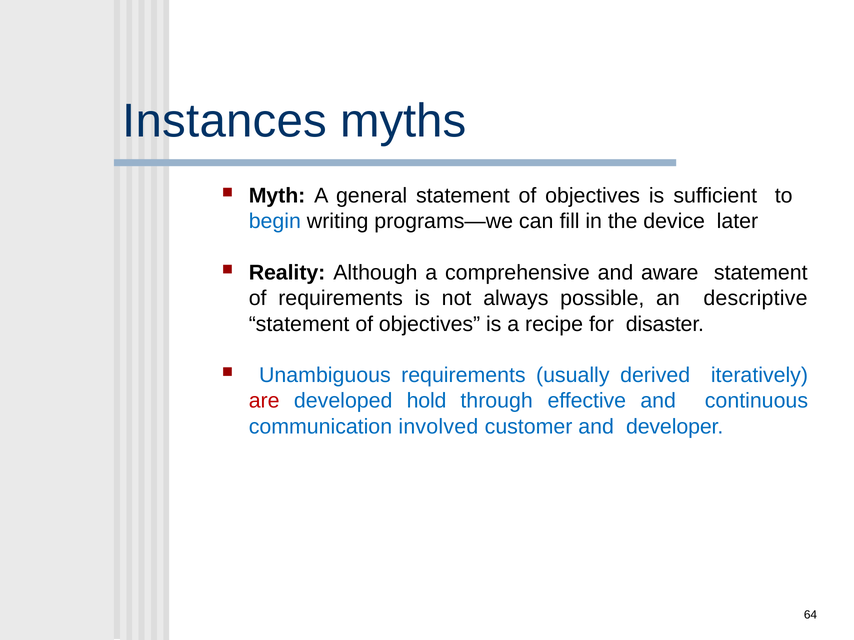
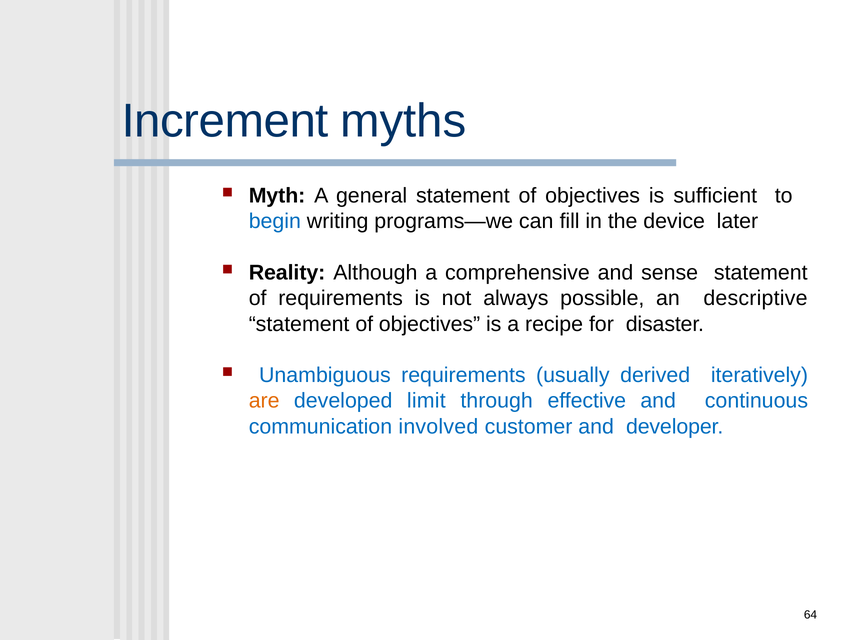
Instances: Instances -> Increment
aware: aware -> sense
are colour: red -> orange
hold: hold -> limit
